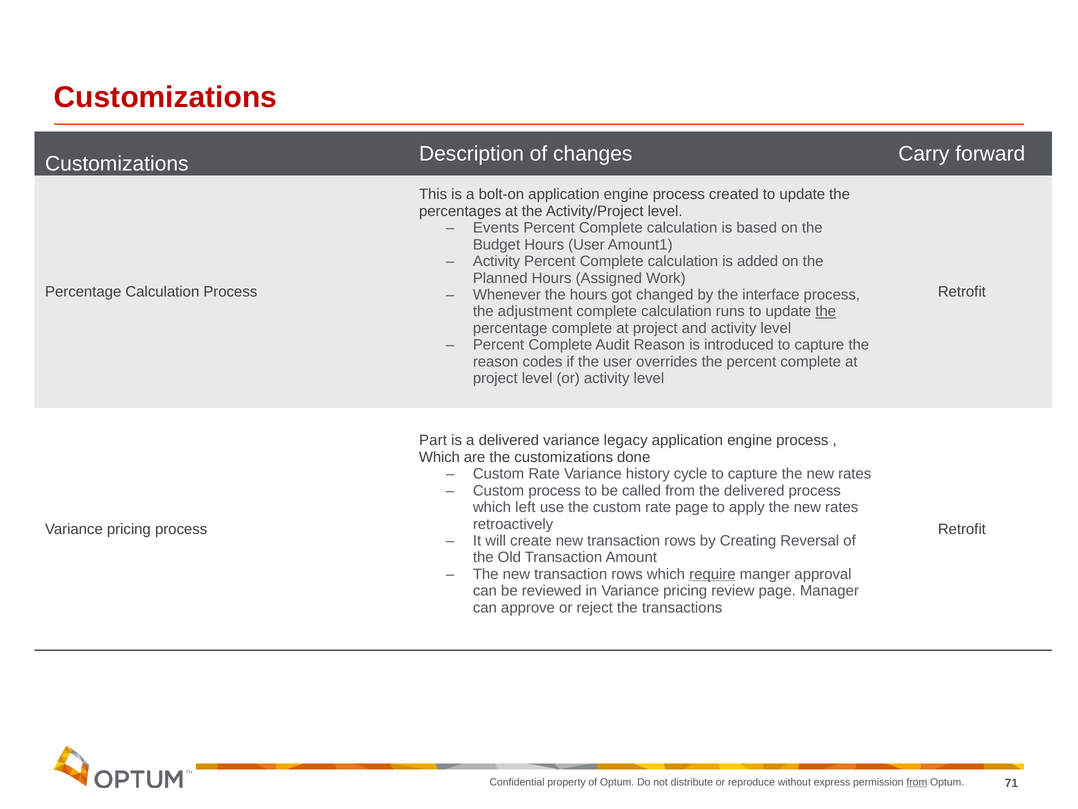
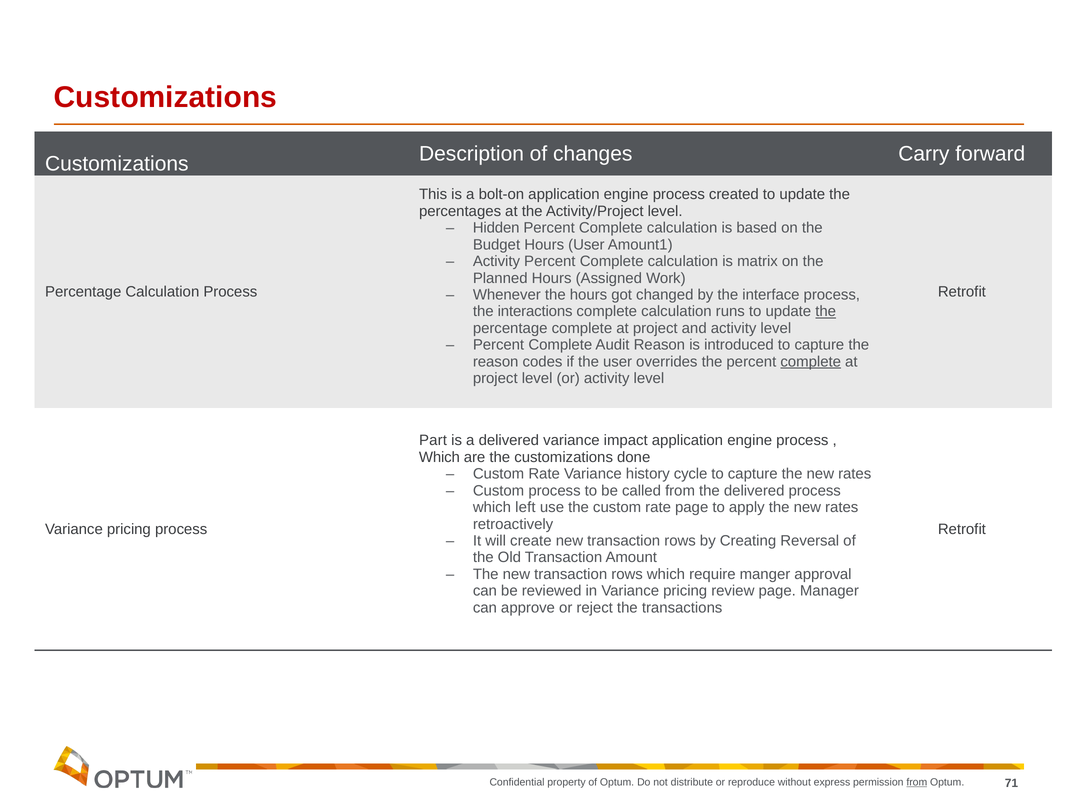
Events: Events -> Hidden
added: added -> matrix
adjustment: adjustment -> interactions
complete at (811, 361) underline: none -> present
legacy: legacy -> impact
require underline: present -> none
